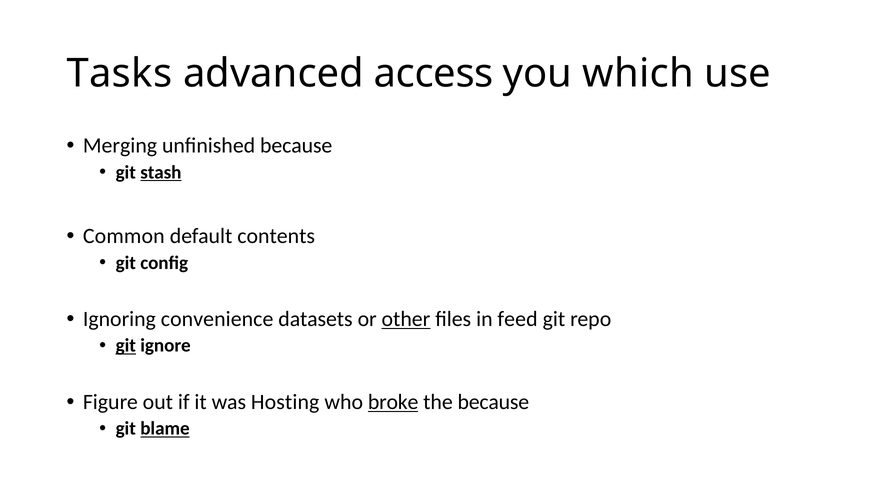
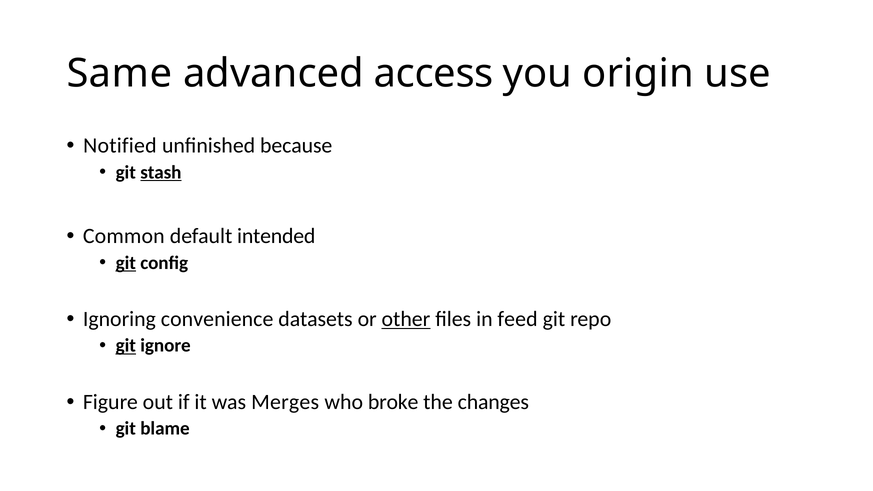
Tasks: Tasks -> Same
which: which -> origin
Merging: Merging -> Notified
contents: contents -> intended
git at (126, 263) underline: none -> present
Hosting: Hosting -> Merges
broke underline: present -> none
the because: because -> changes
blame underline: present -> none
